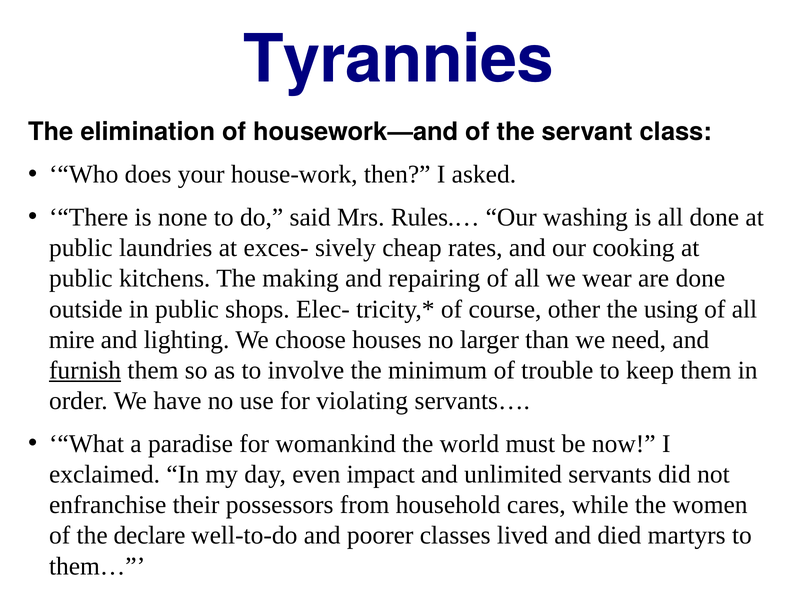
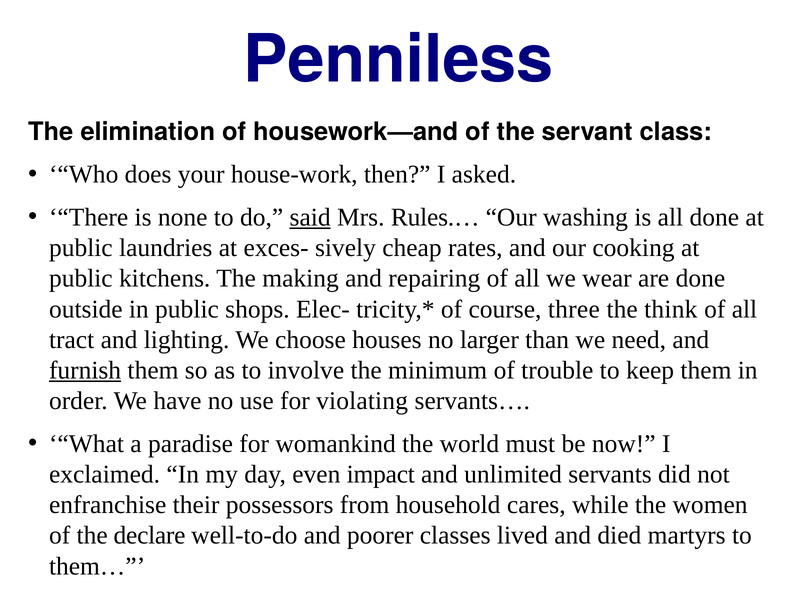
Tyrannies: Tyrannies -> Penniless
said underline: none -> present
other: other -> three
using: using -> think
mire: mire -> tract
